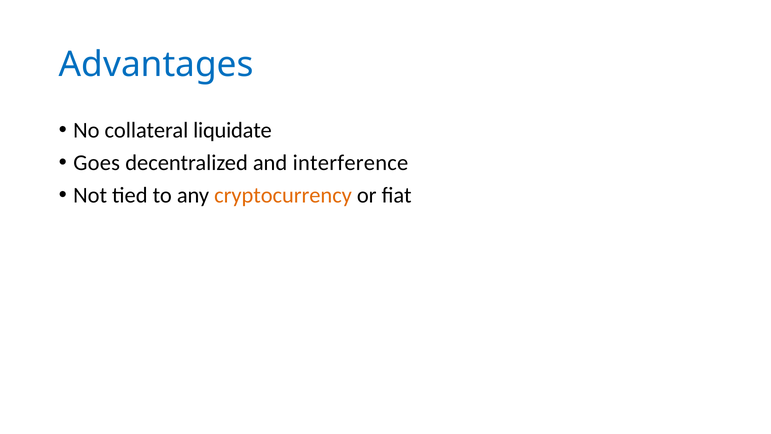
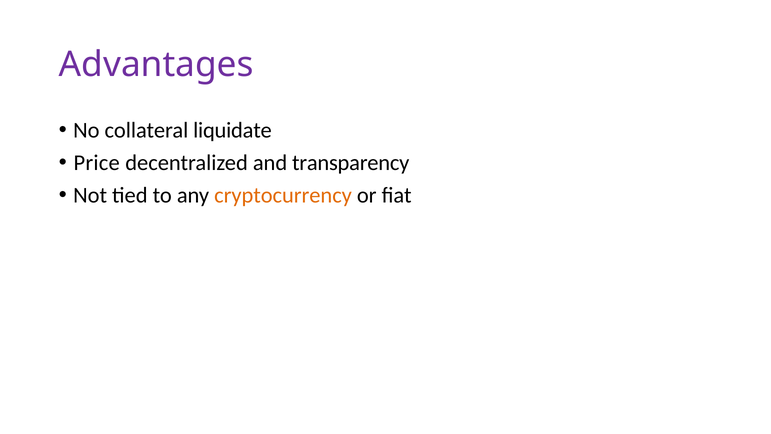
Advantages colour: blue -> purple
Goes: Goes -> Price
interference: interference -> transparency
